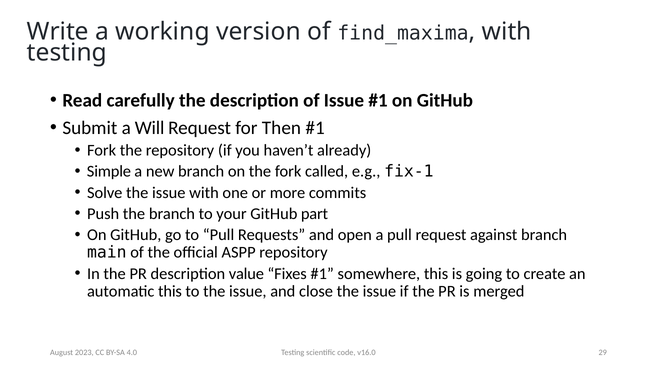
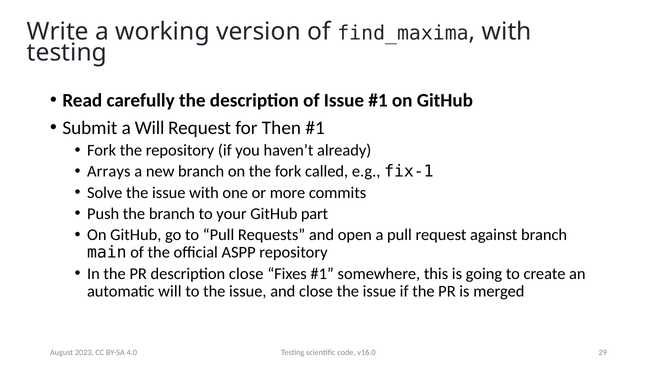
Simple: Simple -> Arrays
description value: value -> close
automatic this: this -> will
